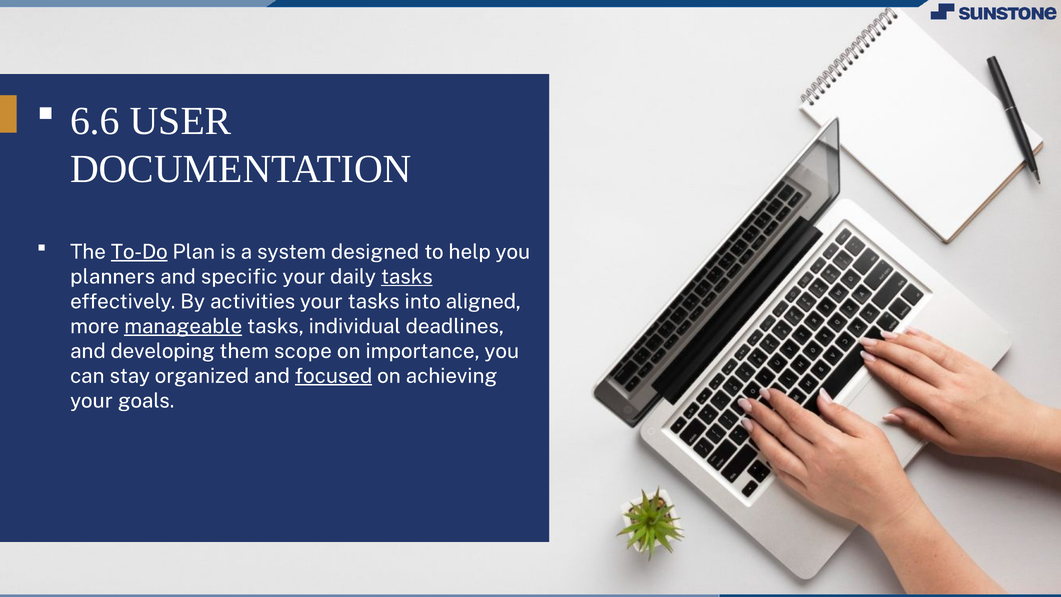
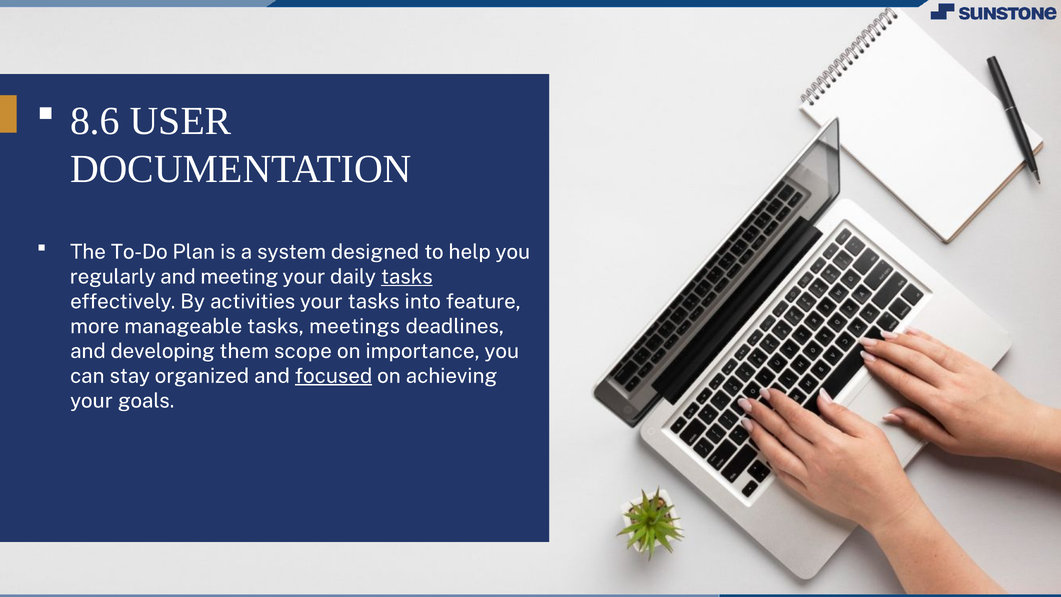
6.6: 6.6 -> 8.6
To-Do underline: present -> none
planners: planners -> regularly
specific: specific -> meeting
aligned: aligned -> feature
manageable underline: present -> none
individual: individual -> meetings
